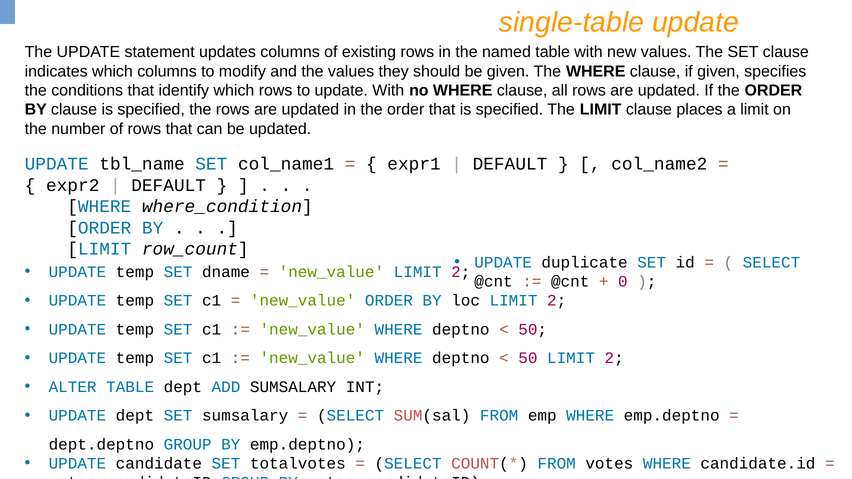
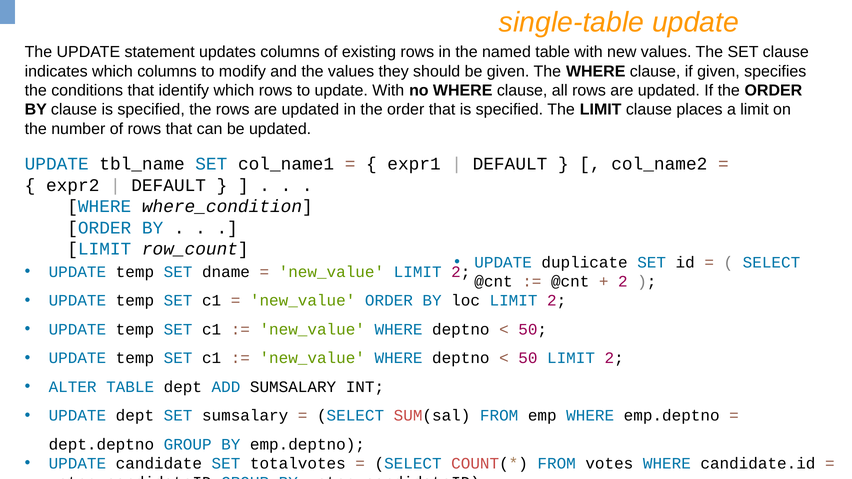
0 at (623, 282): 0 -> 2
